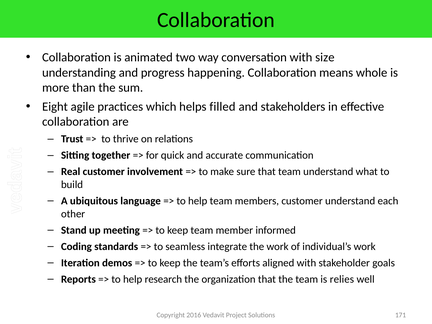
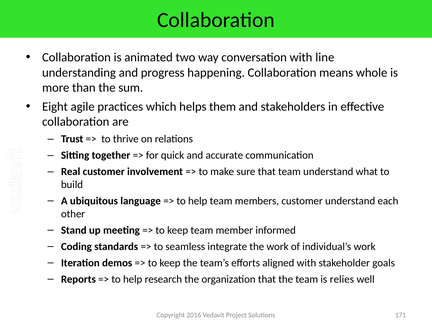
size: size -> line
filled: filled -> them
